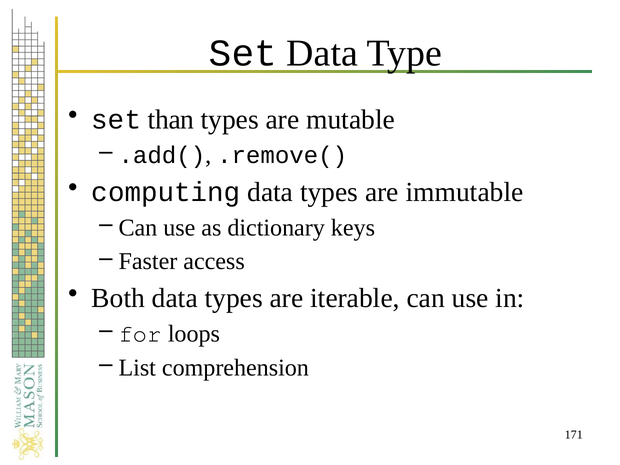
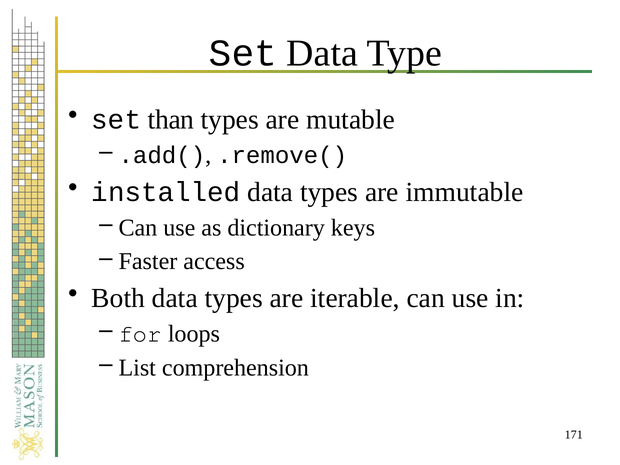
computing: computing -> installed
